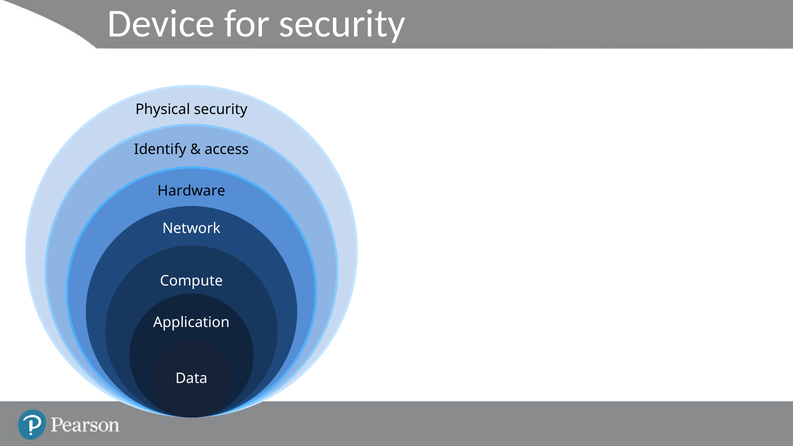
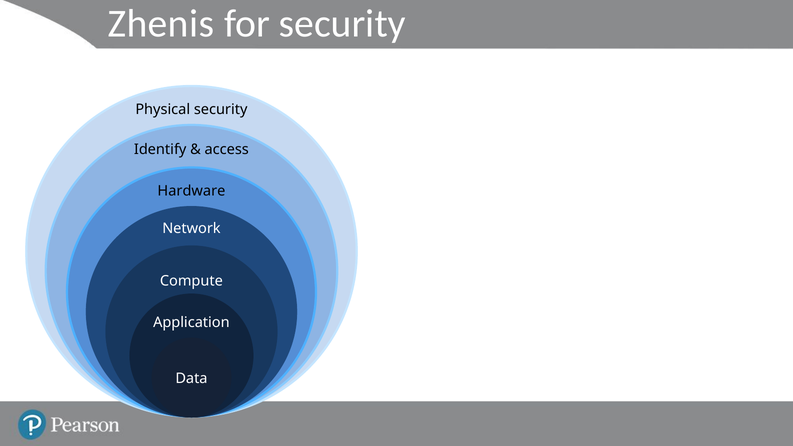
Device: Device -> Zhenis
